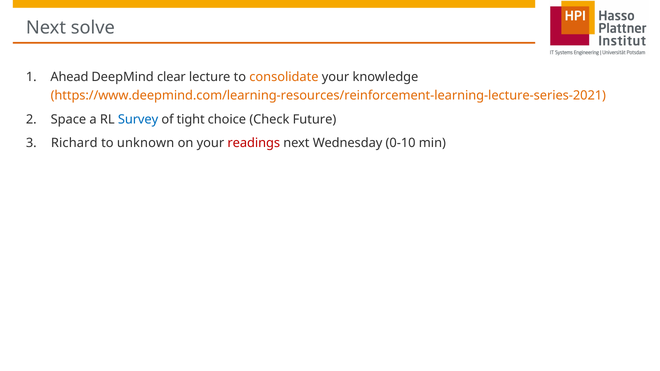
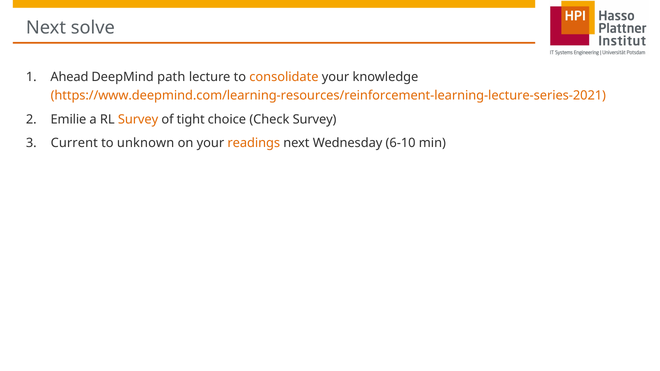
clear: clear -> path
Space: Space -> Emilie
Survey at (138, 119) colour: blue -> orange
Check Future: Future -> Survey
Richard: Richard -> Current
readings colour: red -> orange
0-10: 0-10 -> 6-10
